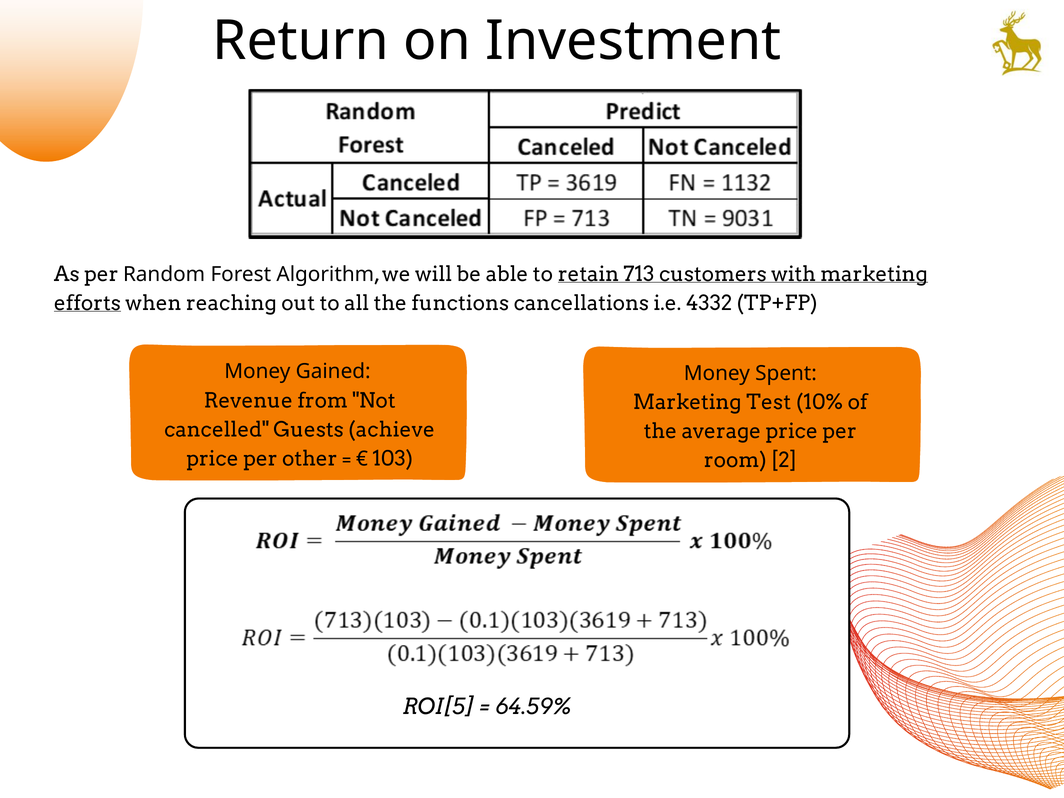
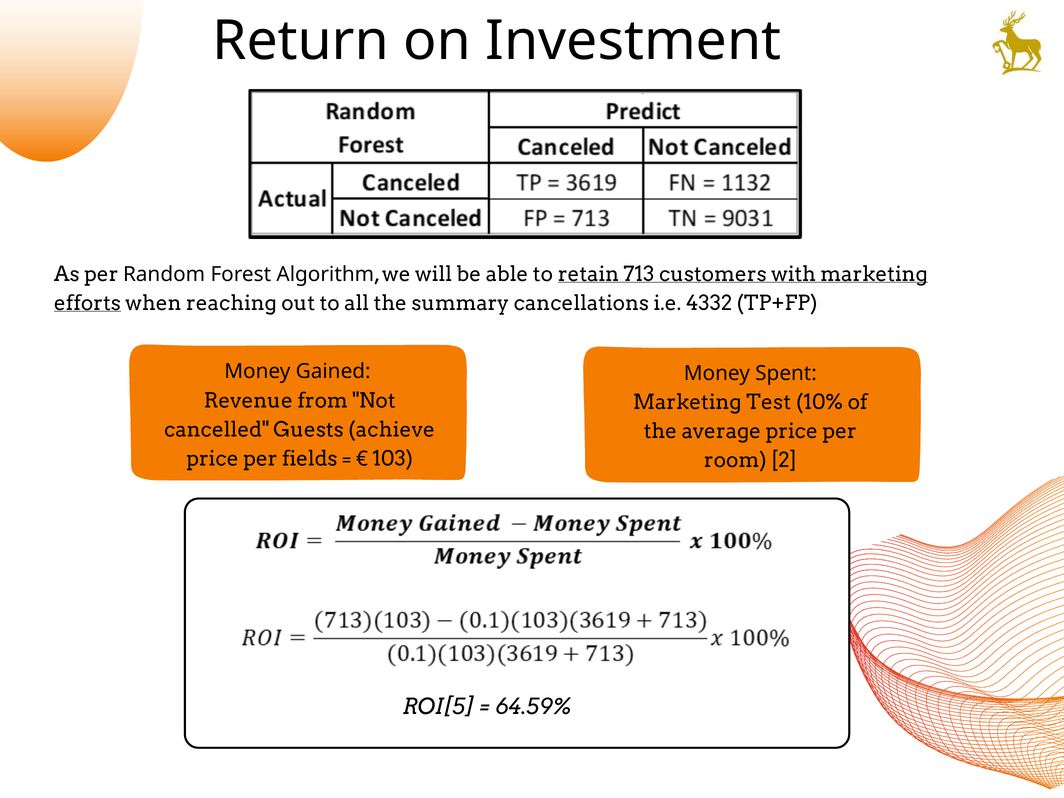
functions: functions -> summary
other: other -> fields
